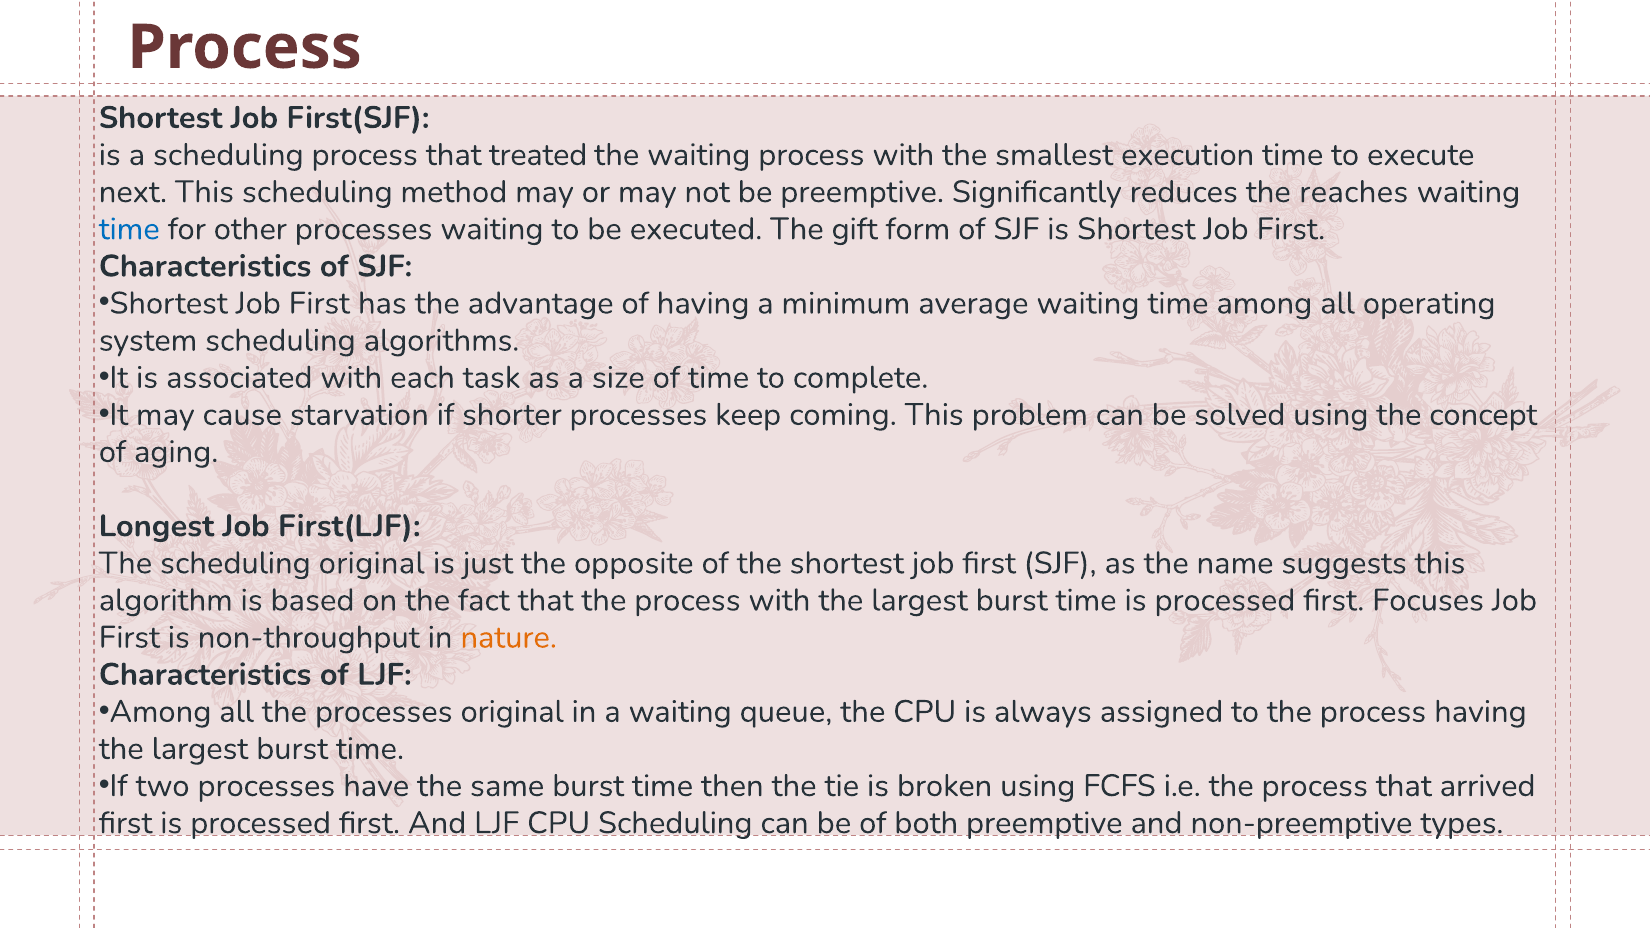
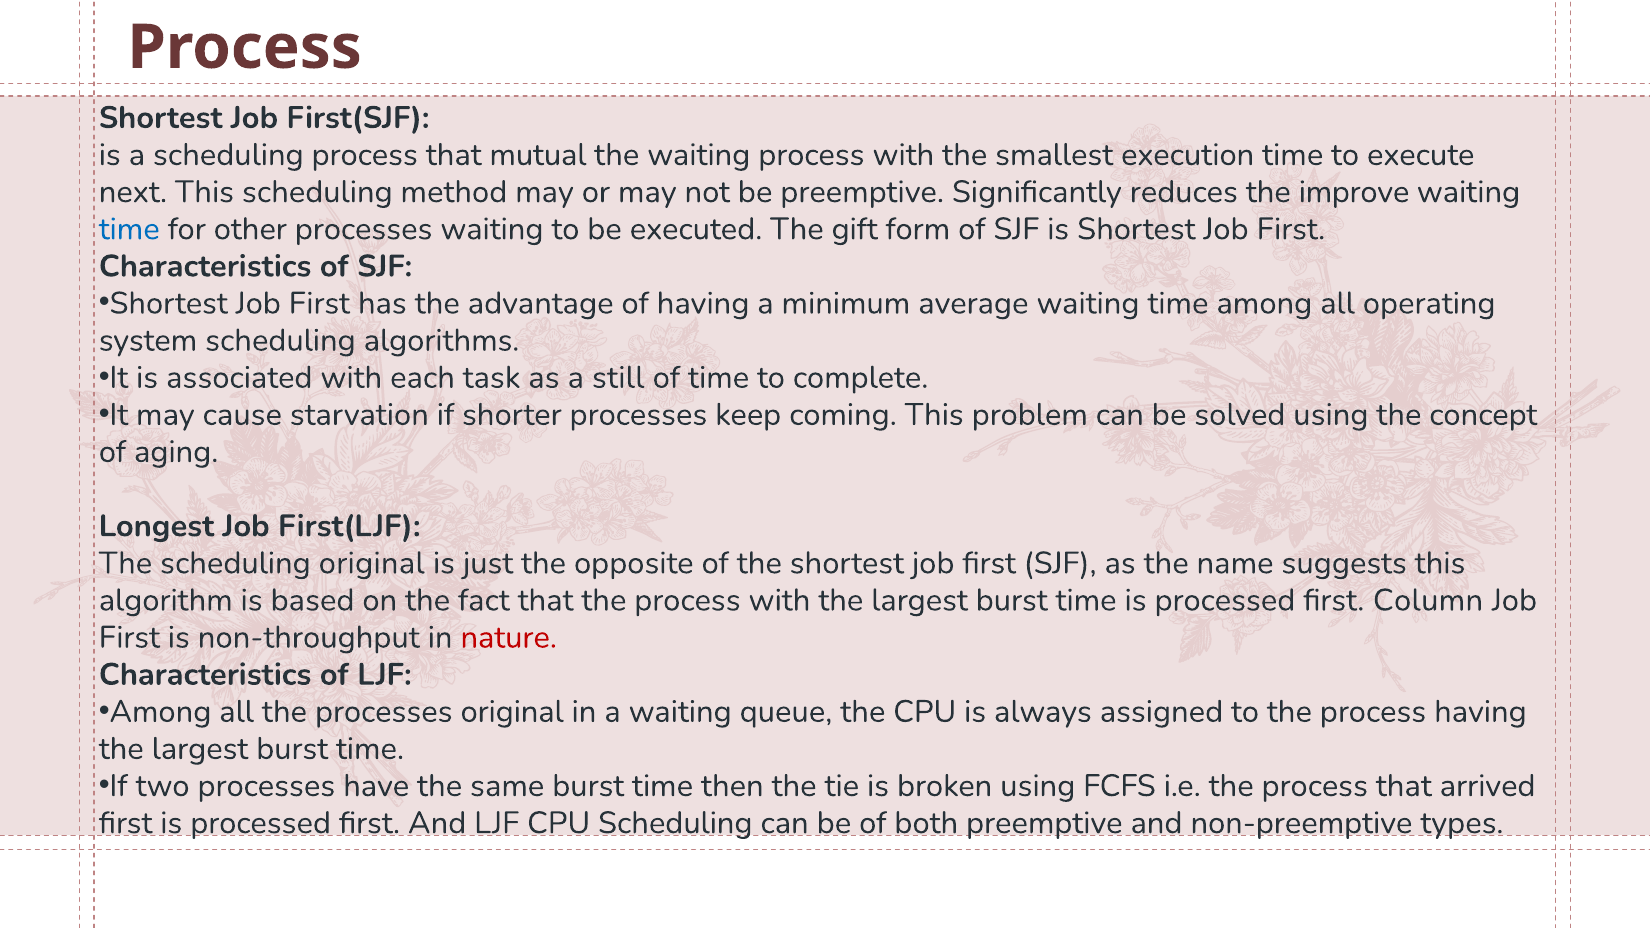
treated: treated -> mutual
reaches: reaches -> improve
size: size -> still
Focuses: Focuses -> Column
nature colour: orange -> red
